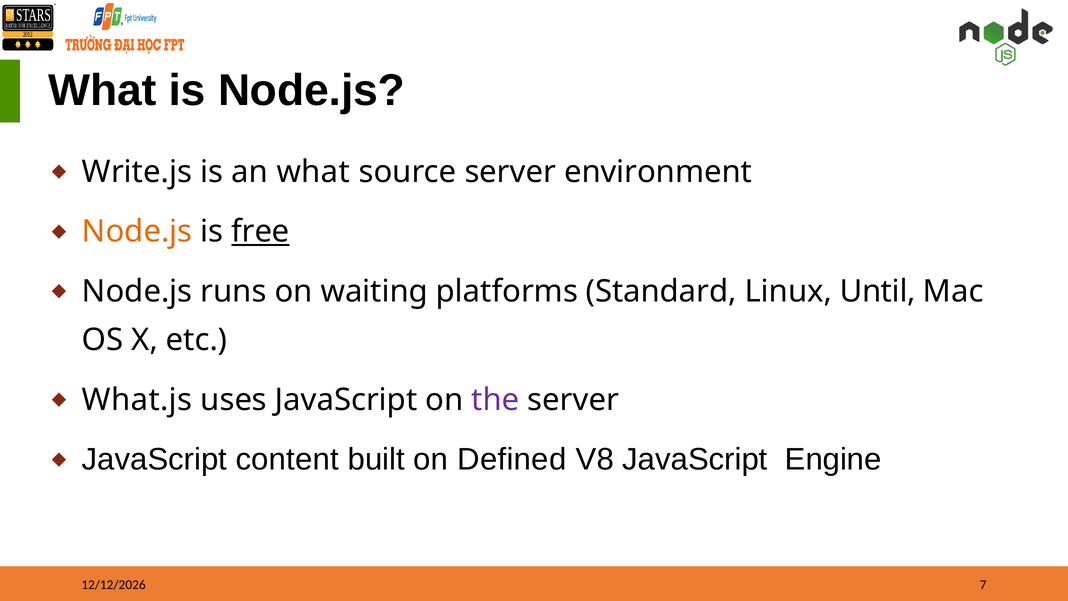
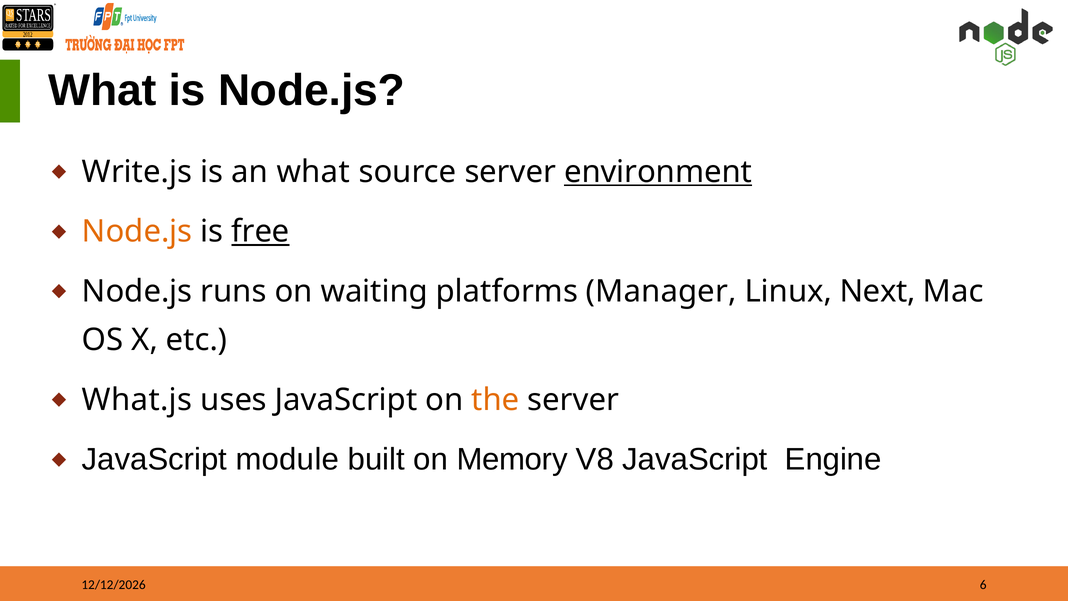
environment underline: none -> present
Standard: Standard -> Manager
Until: Until -> Next
the colour: purple -> orange
content: content -> module
Defined: Defined -> Memory
7: 7 -> 6
